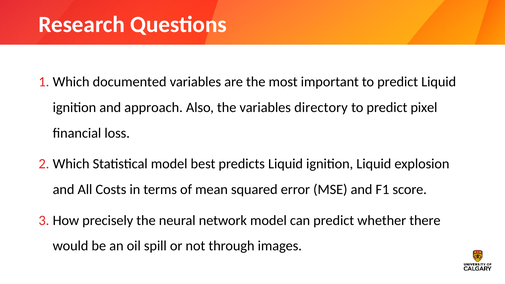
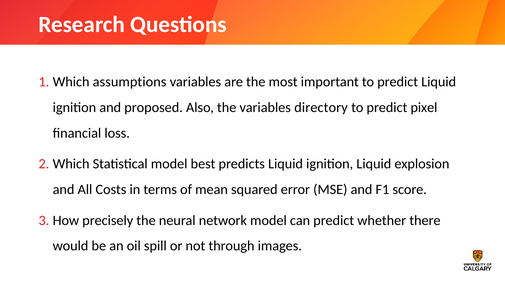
documented: documented -> assumptions
approach: approach -> proposed
